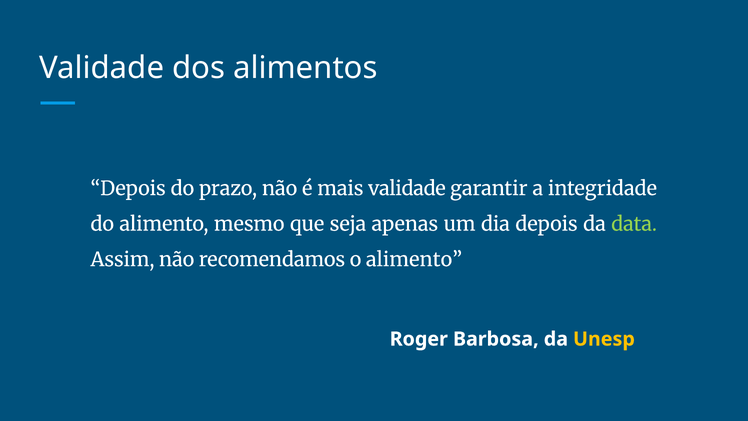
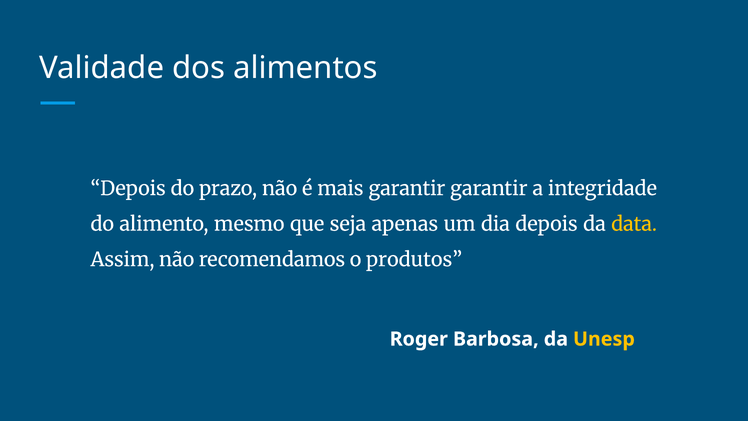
mais validade: validade -> garantir
data colour: light green -> yellow
o alimento: alimento -> produtos
